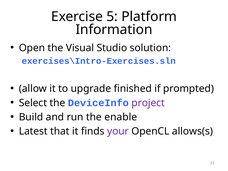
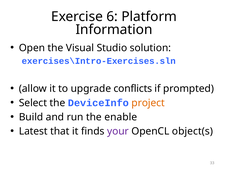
5: 5 -> 6
finished: finished -> conflicts
project colour: purple -> orange
allows(s: allows(s -> object(s
